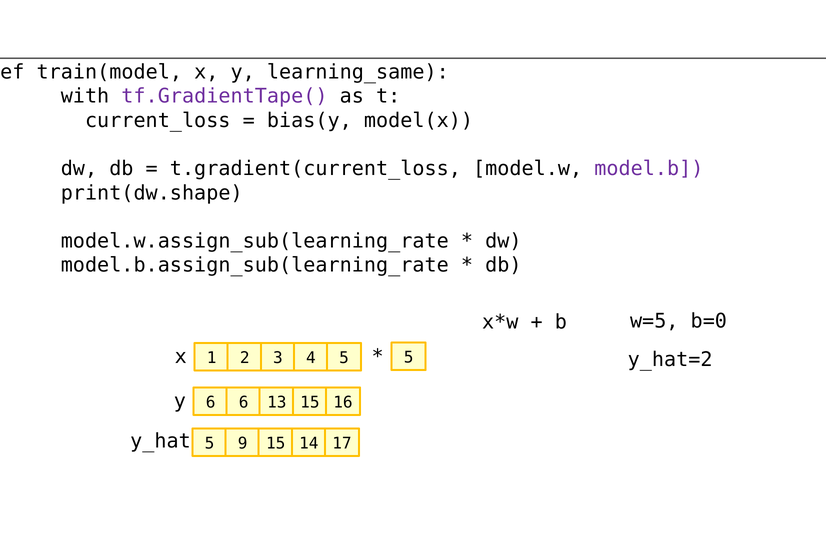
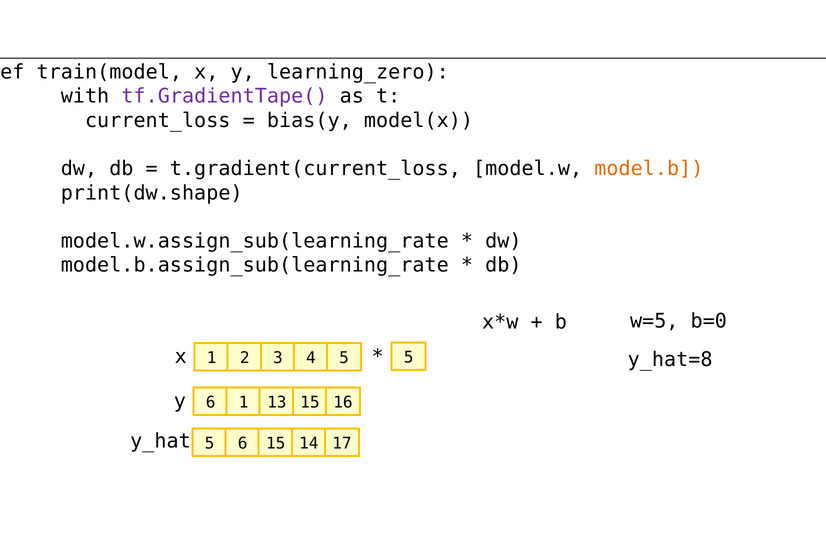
learning_same: learning_same -> learning_zero
model.b colour: purple -> orange
y_hat=2: y_hat=2 -> y_hat=8
6 6: 6 -> 1
9 at (243, 443): 9 -> 6
